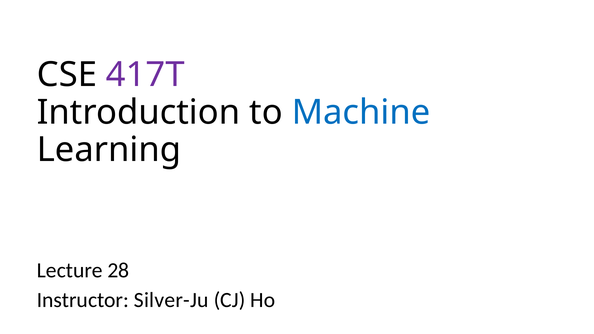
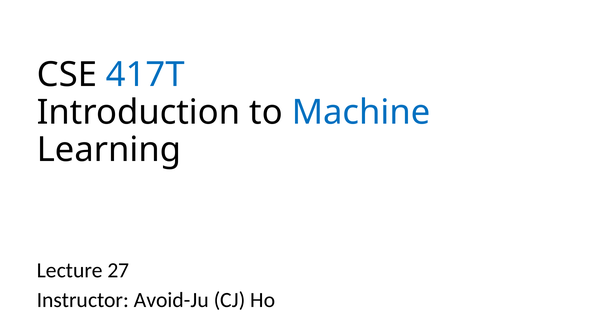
417T colour: purple -> blue
28: 28 -> 27
Silver-Ju: Silver-Ju -> Avoid-Ju
